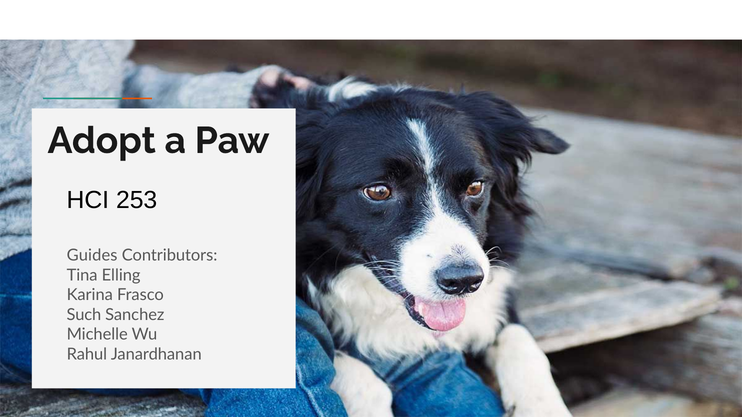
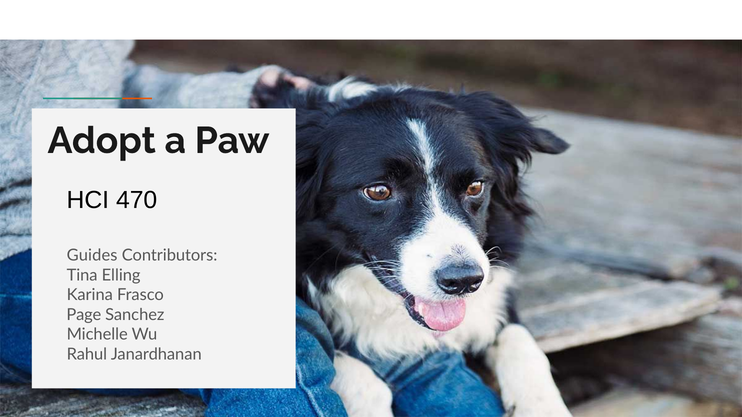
253: 253 -> 470
Such: Such -> Page
